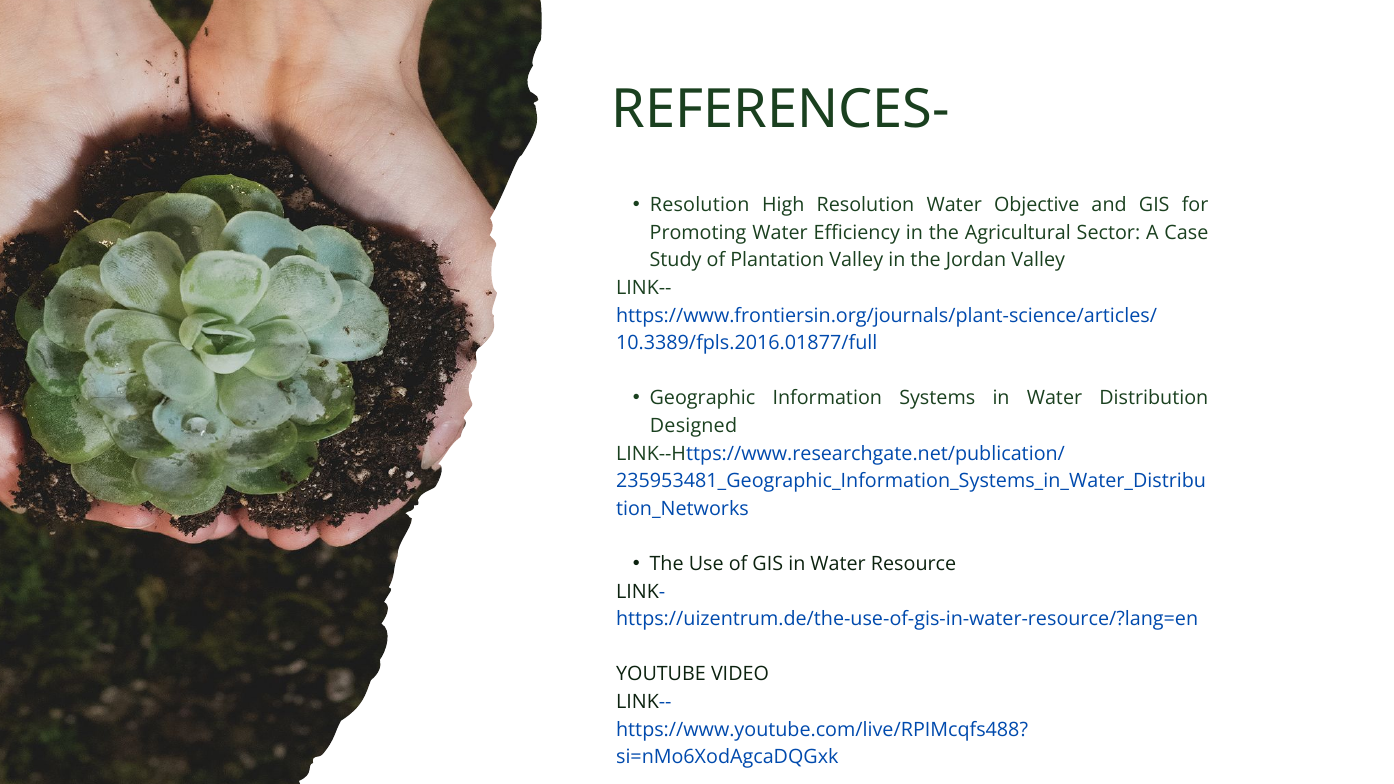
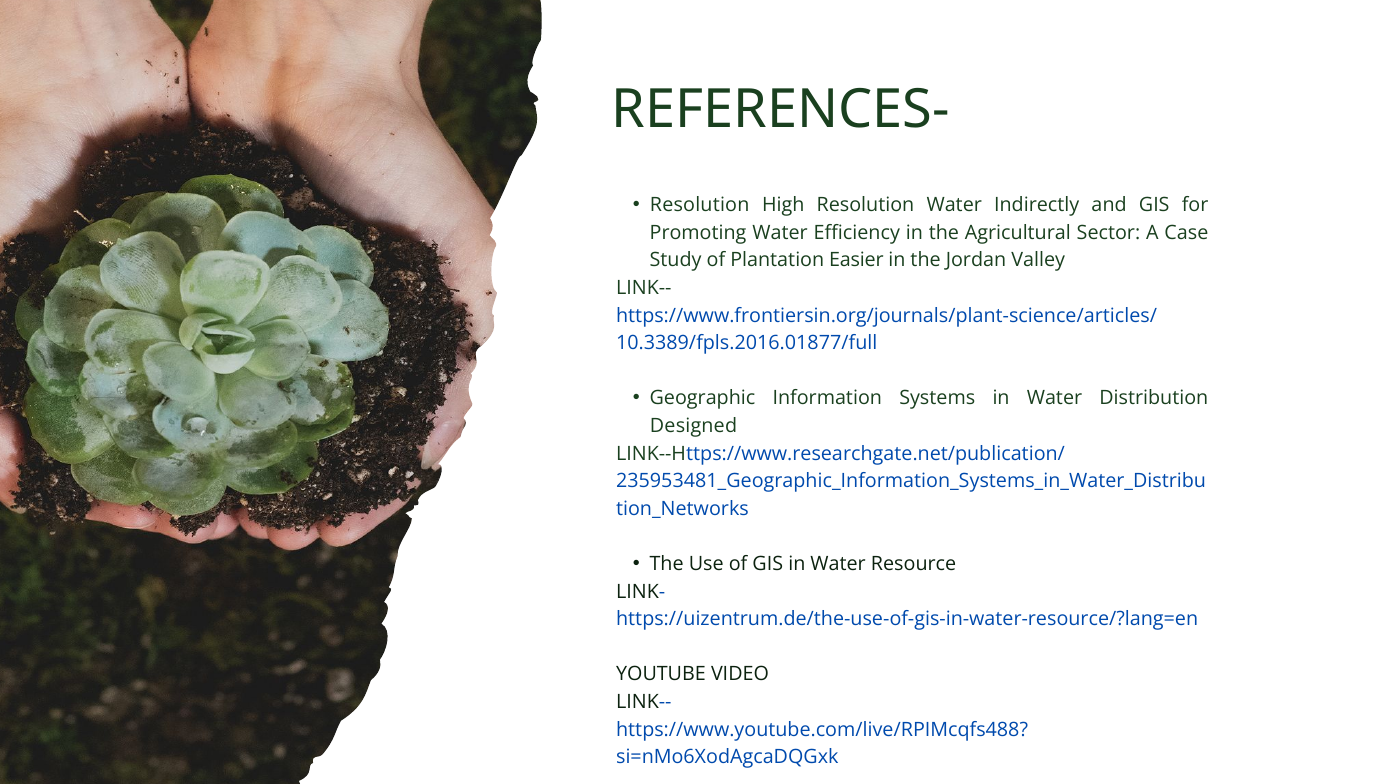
Objective: Objective -> Indirectly
Plantation Valley: Valley -> Easier
